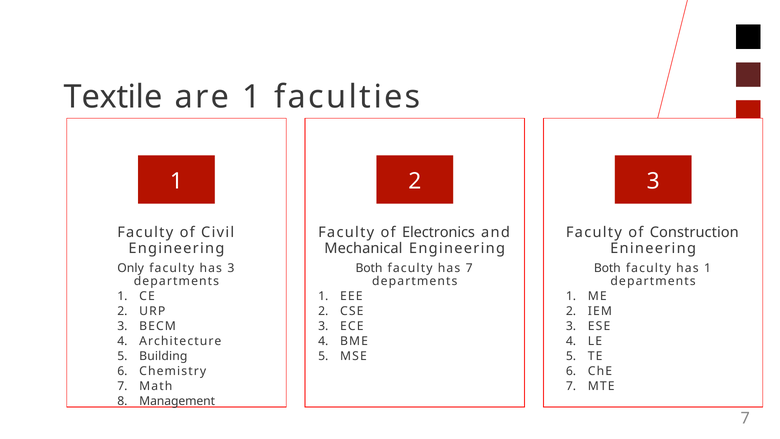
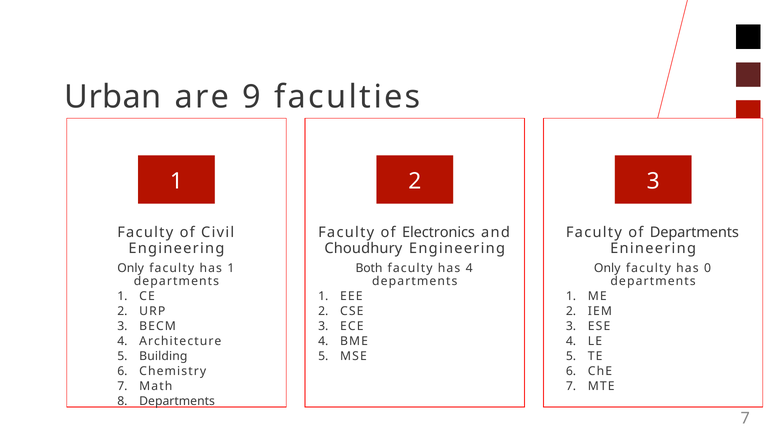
Textile: Textile -> Urban
are 1: 1 -> 9
of Construction: Construction -> Departments
Mechanical: Mechanical -> Choudhury
has 3: 3 -> 1
has 7: 7 -> 4
Both at (607, 268): Both -> Only
has 1: 1 -> 0
8 Management: Management -> Departments
